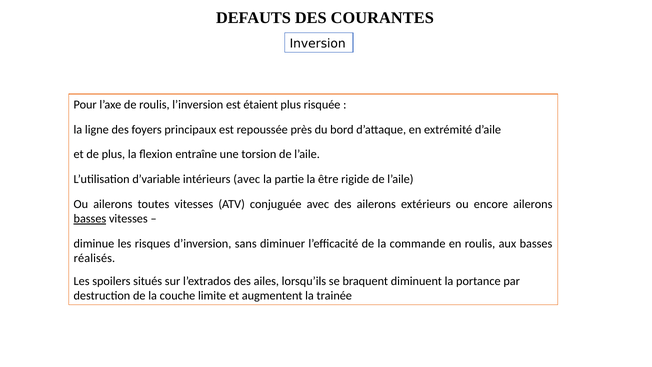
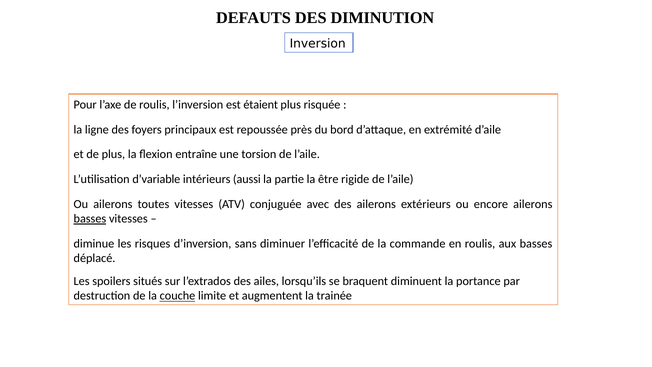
COURANTES: COURANTES -> DIMINUTION
intérieurs avec: avec -> aussi
réalisés: réalisés -> déplacé
couche underline: none -> present
